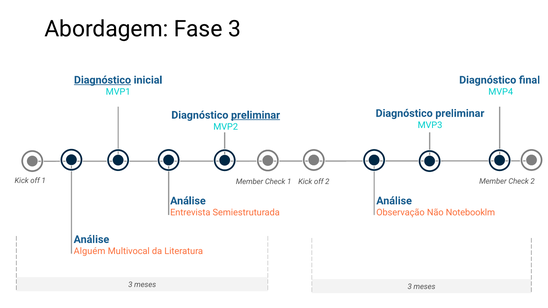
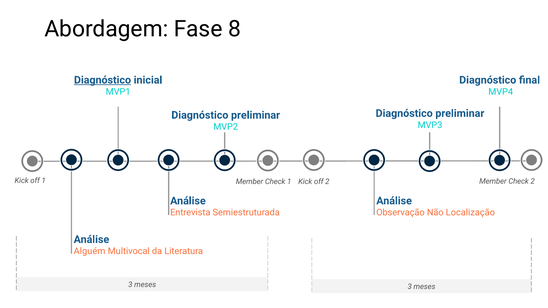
Fase 3: 3 -> 8
preliminar at (256, 115) underline: present -> none
Notebooklm: Notebooklm -> Localização
